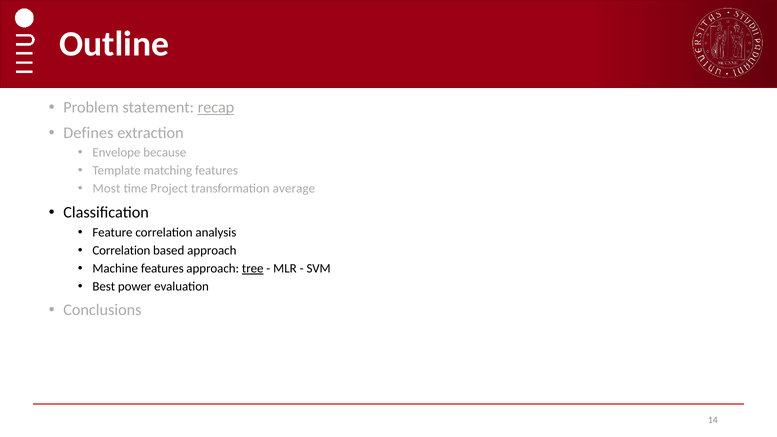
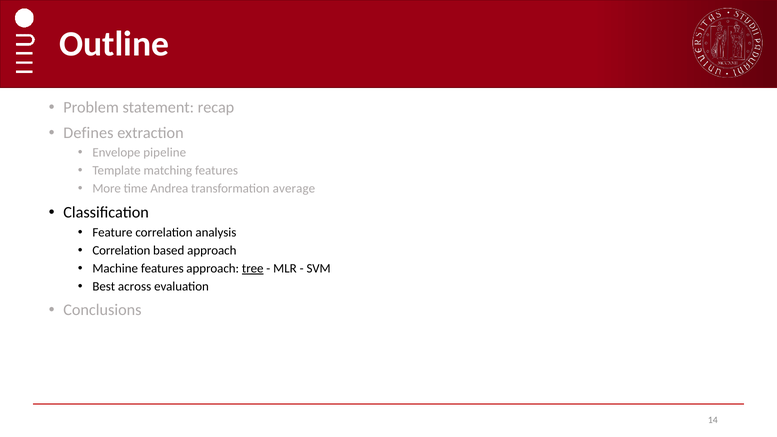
recap underline: present -> none
because: because -> pipeline
Most: Most -> More
Project: Project -> Andrea
power: power -> across
